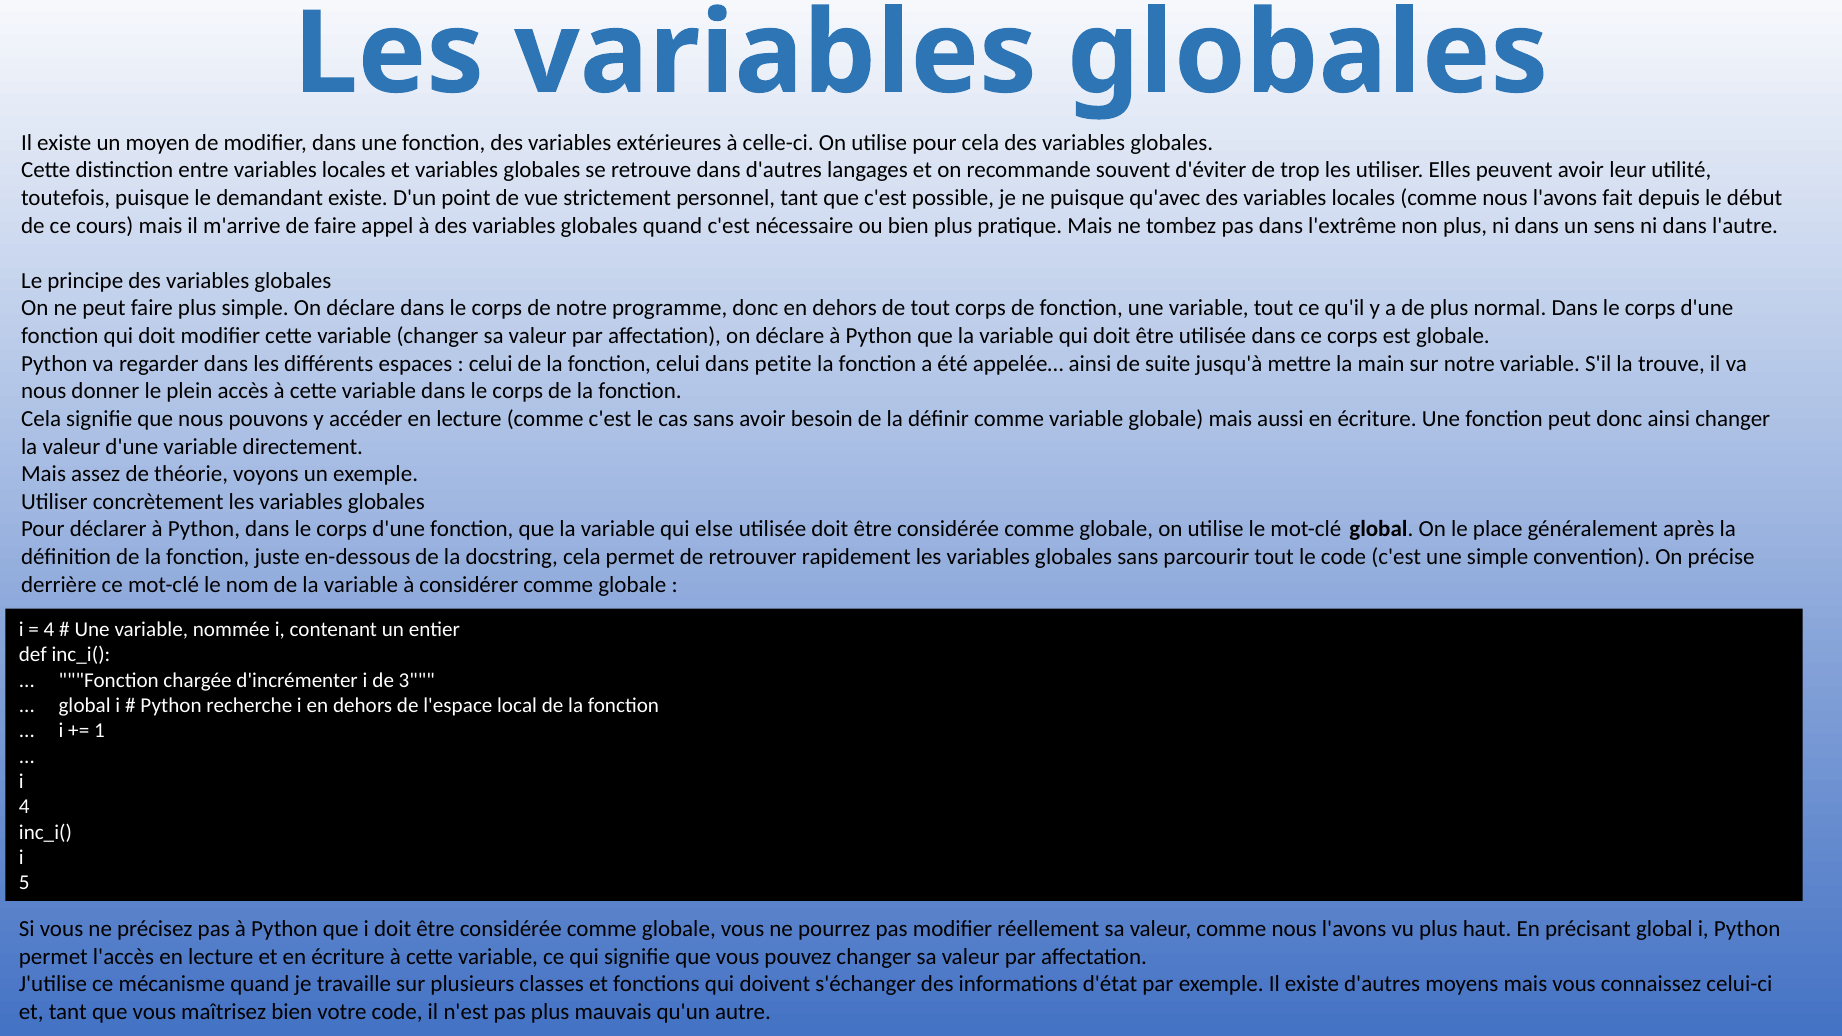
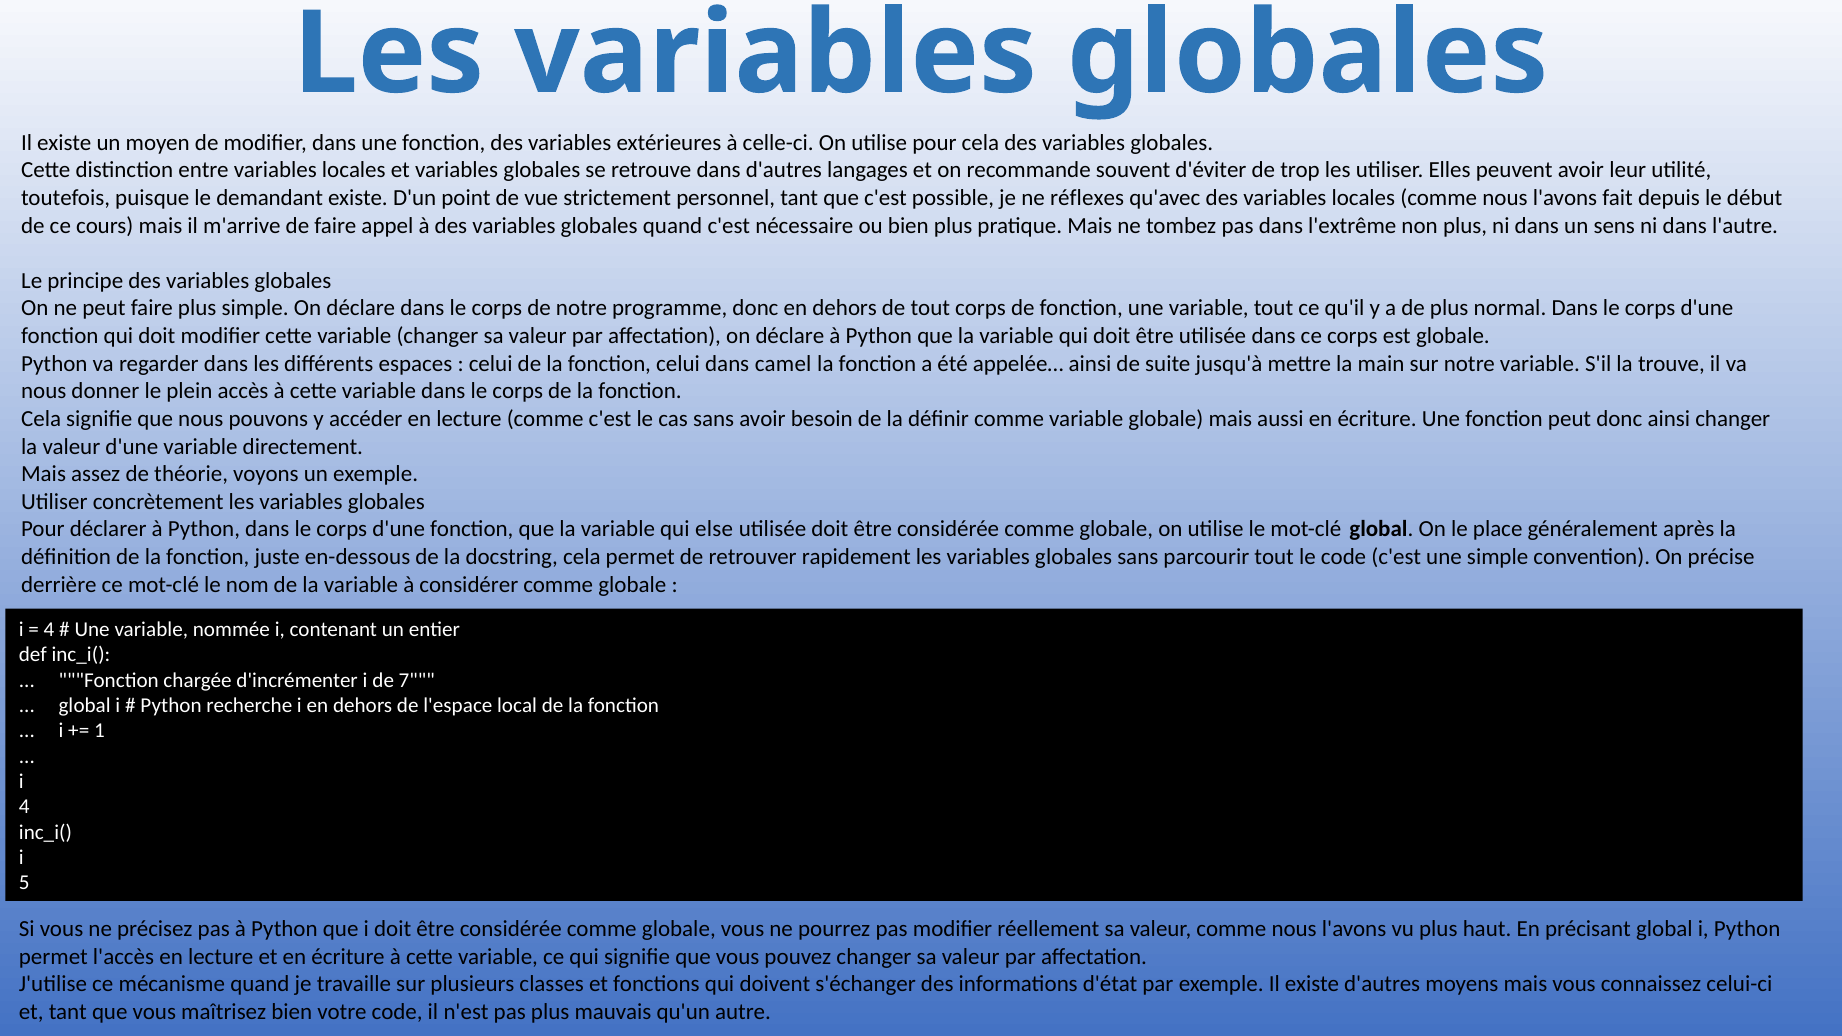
ne puisque: puisque -> réflexes
petite: petite -> camel
3: 3 -> 7
